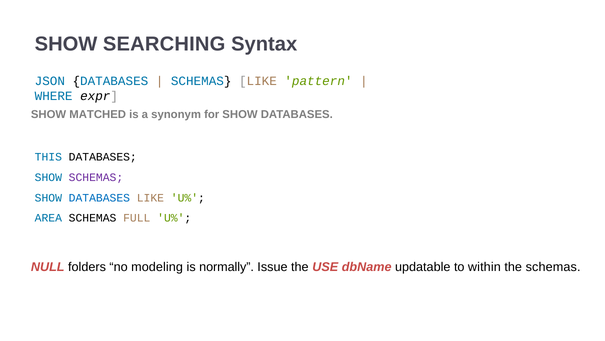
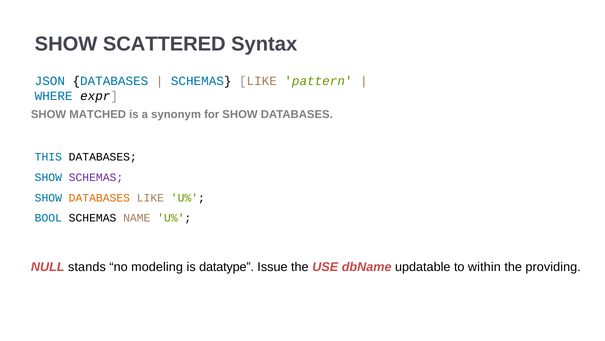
SEARCHING: SEARCHING -> SCATTERED
DATABASES at (99, 197) colour: blue -> orange
AREA: AREA -> BOOL
FULL: FULL -> NAME
folders: folders -> stands
normally: normally -> datatype
the schemas: schemas -> providing
